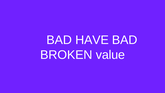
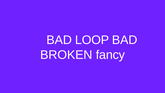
HAVE: HAVE -> LOOP
value: value -> fancy
